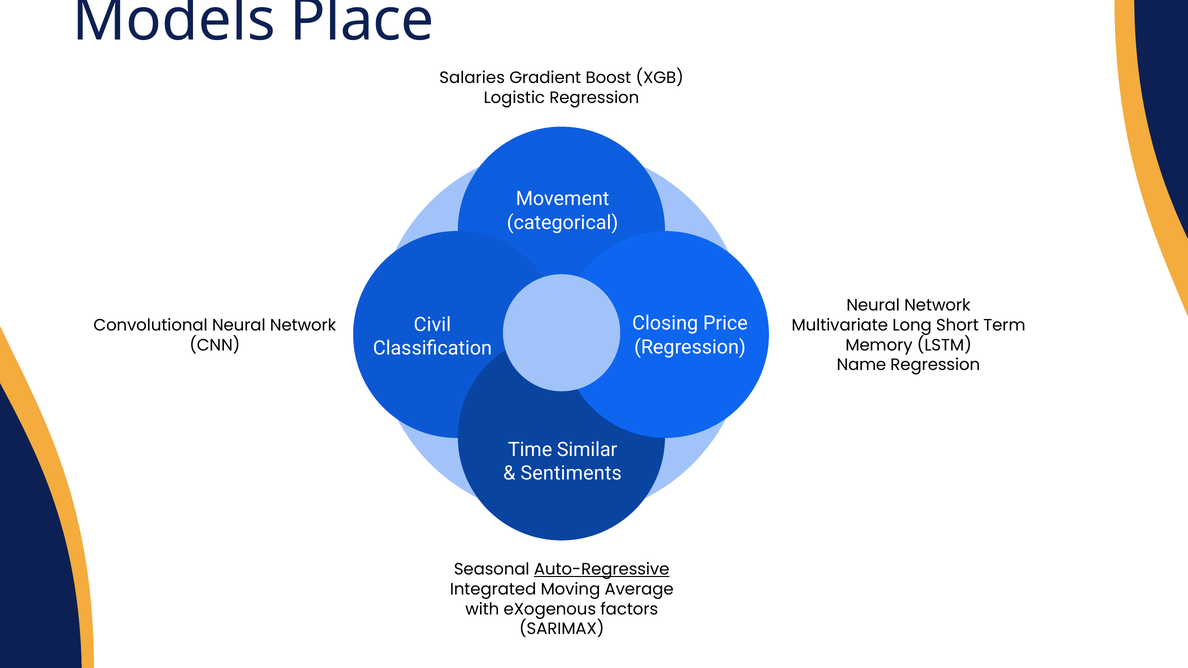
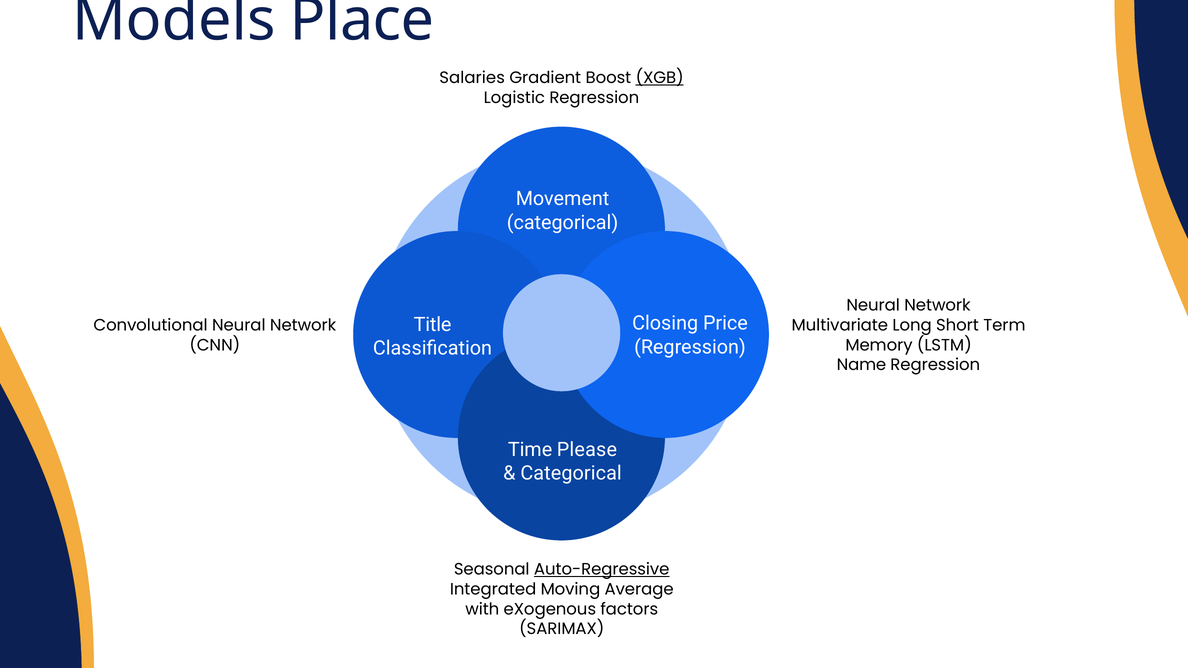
XGB underline: none -> present
Civil: Civil -> Title
Similar: Similar -> Please
Sentiments at (571, 473): Sentiments -> Categorical
